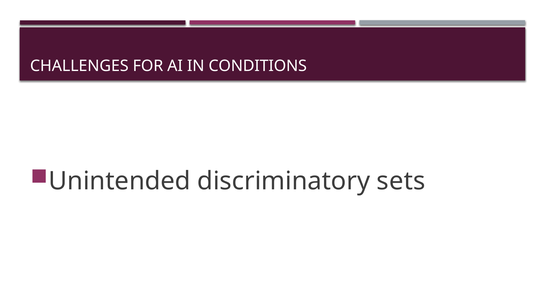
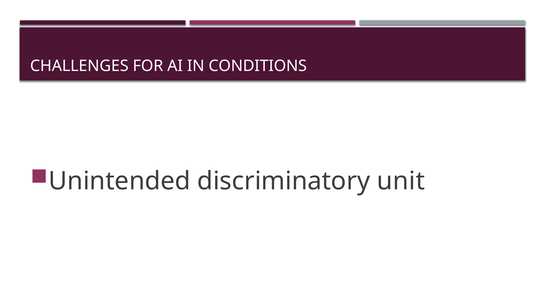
sets: sets -> unit
